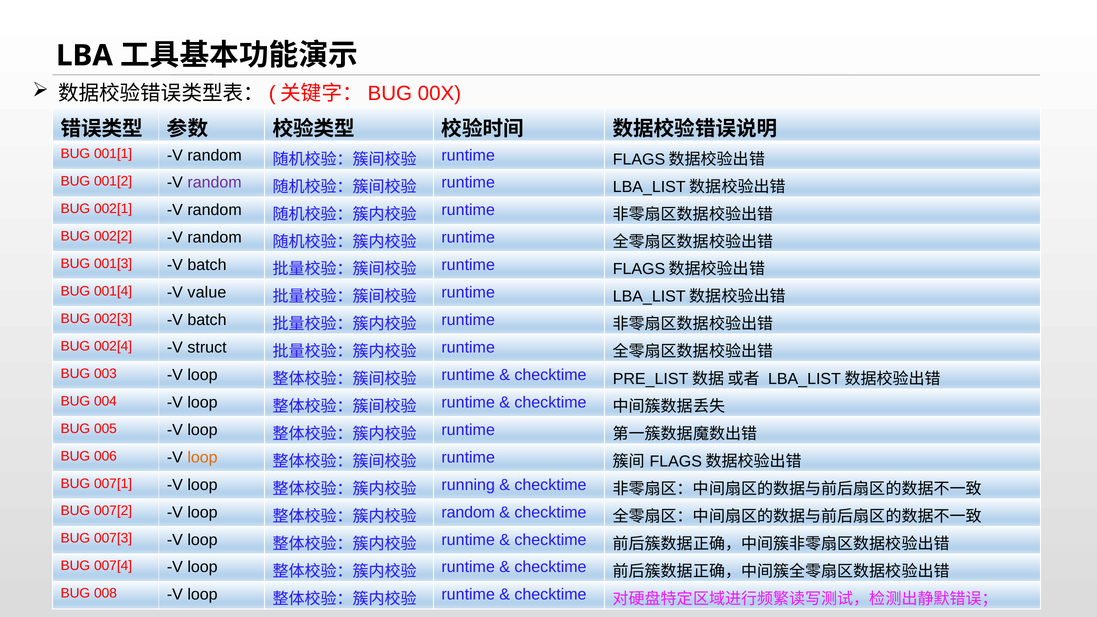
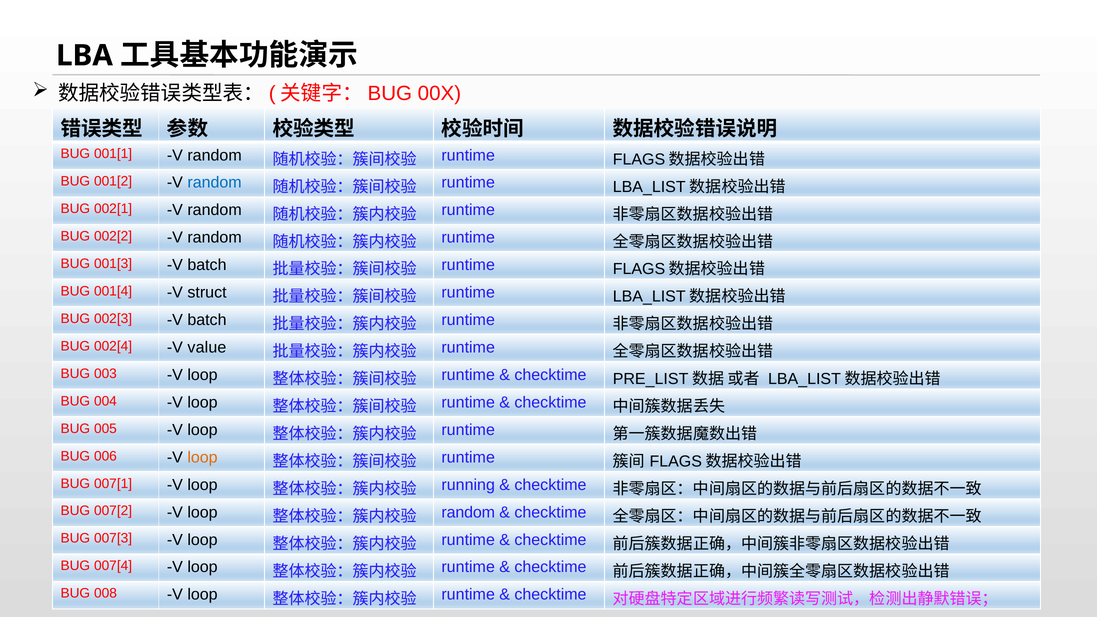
random at (215, 183) colour: purple -> blue
value: value -> struct
struct: struct -> value
